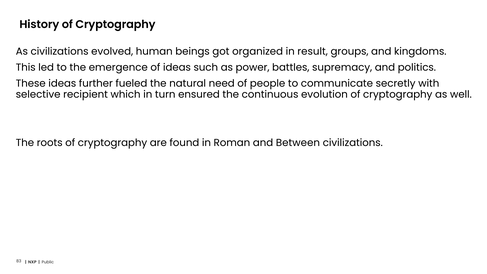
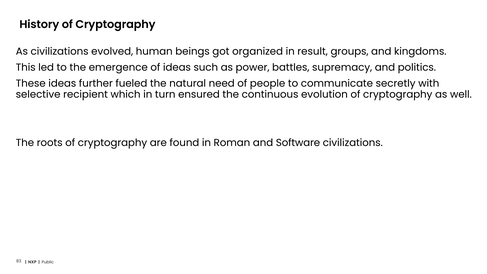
Between: Between -> Software
